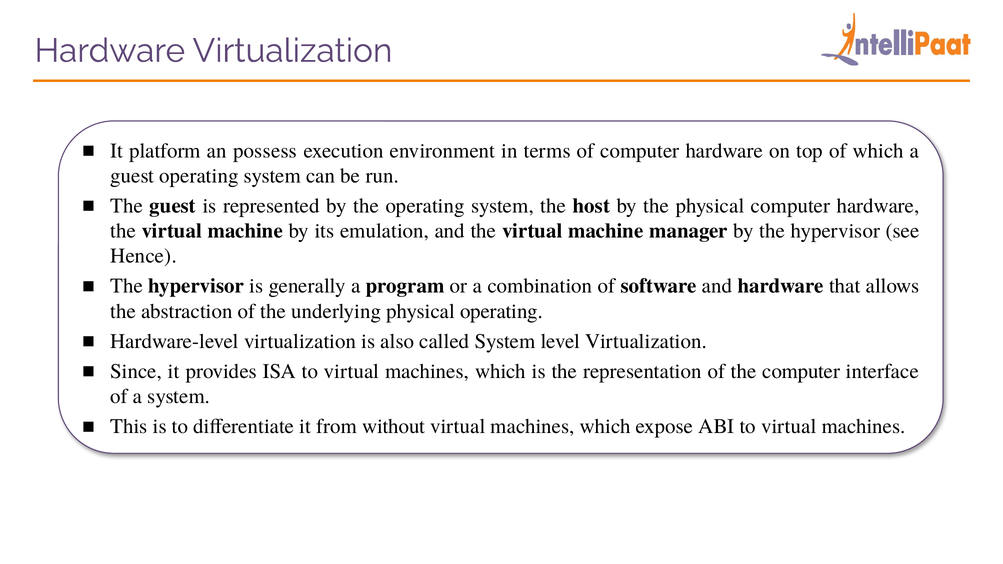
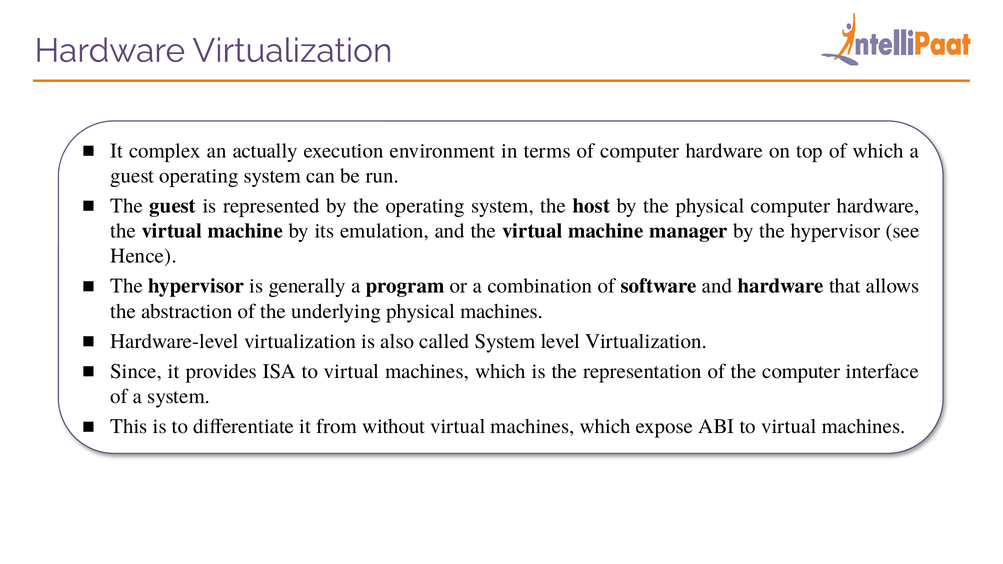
platform: platform -> complex
possess: possess -> actually
physical operating: operating -> machines
